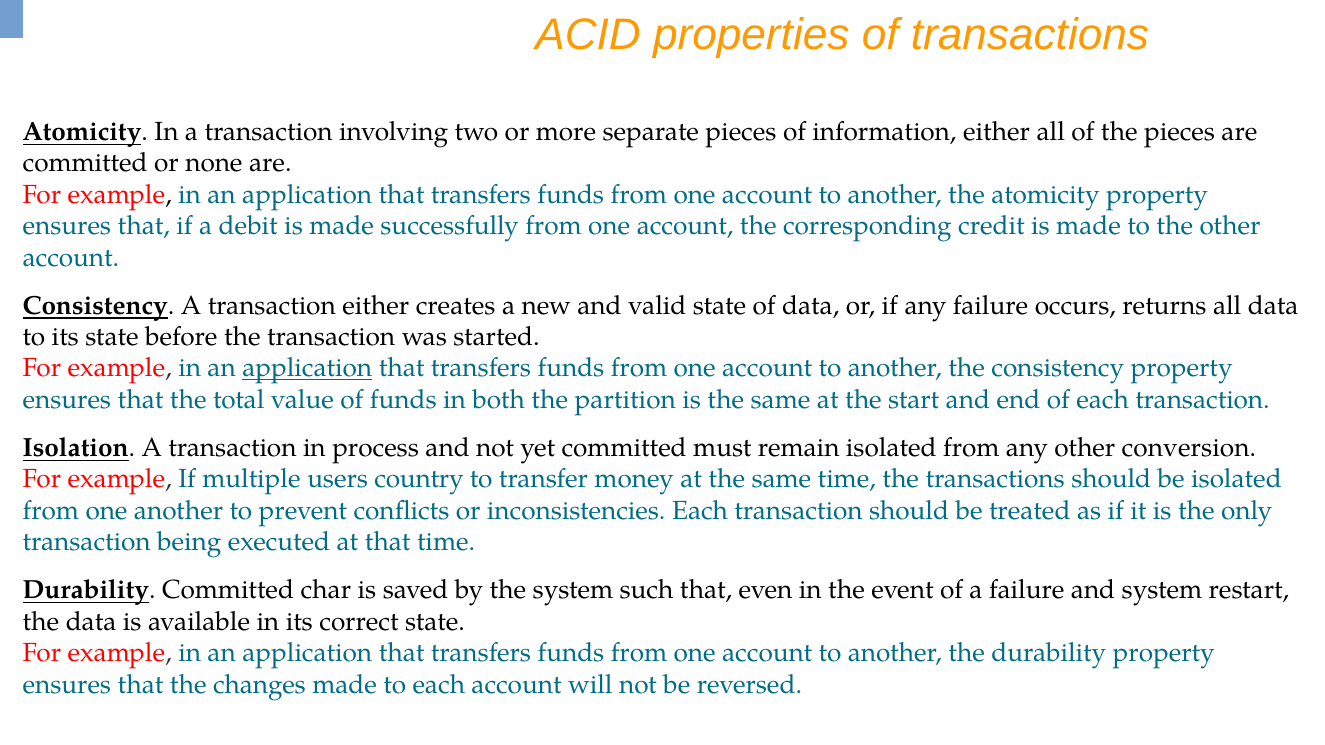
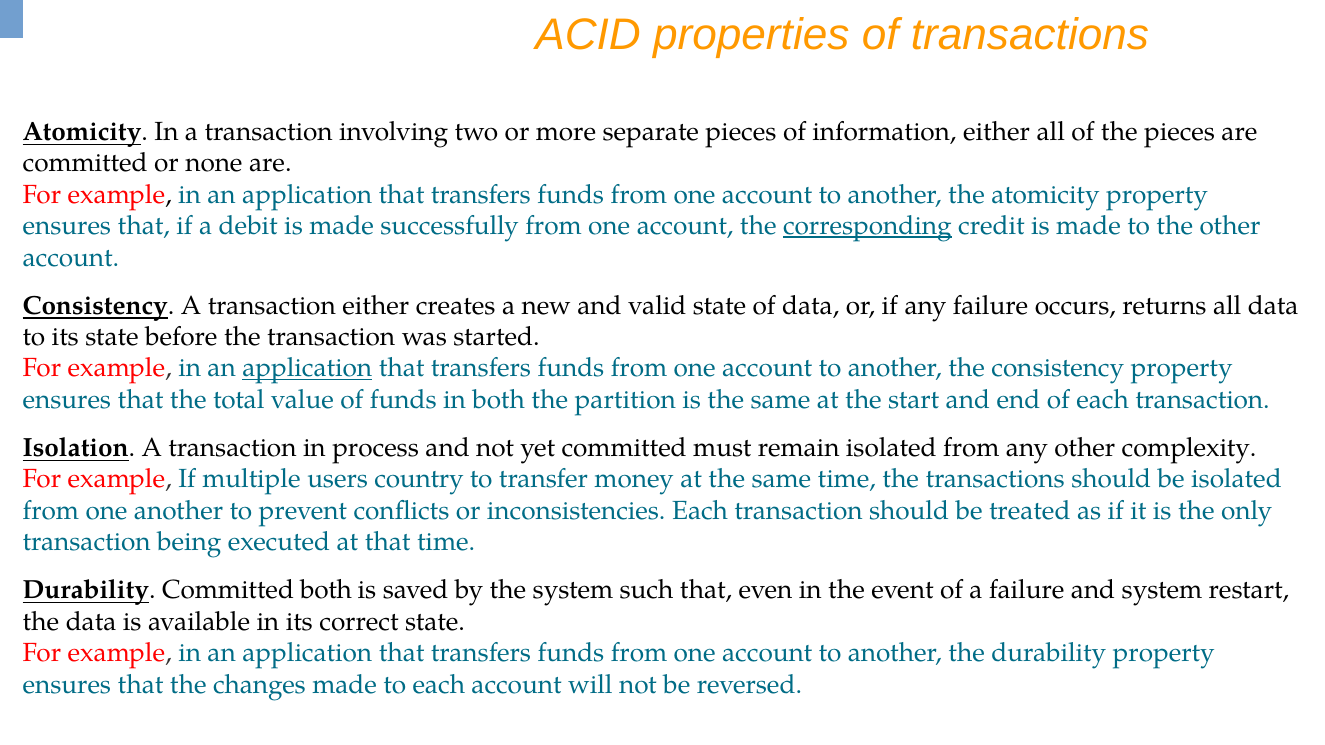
corresponding underline: none -> present
conversion: conversion -> complexity
Committed char: char -> both
